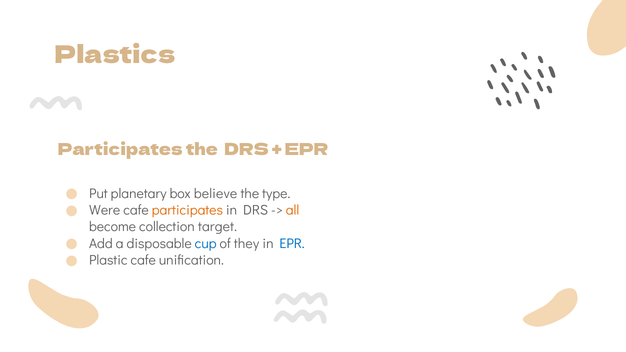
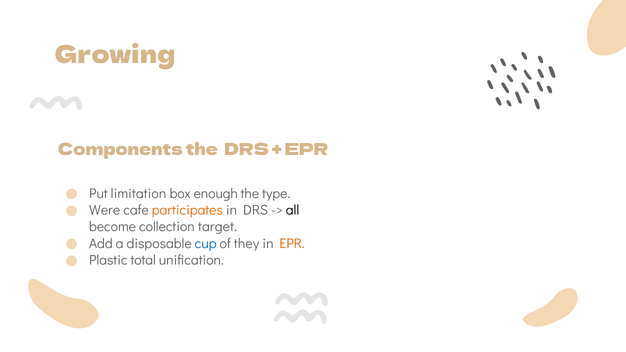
Plastics: Plastics -> Growing
Participates at (120, 150): Participates -> Components
planetary: planetary -> limitation
believe: believe -> enough
all colour: orange -> black
EPR at (292, 244) colour: blue -> orange
Plastic cafe: cafe -> total
